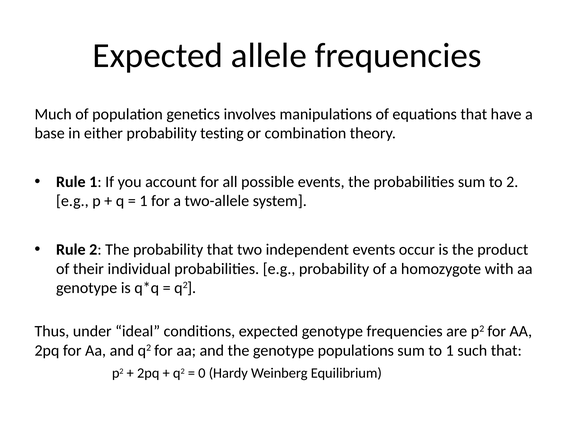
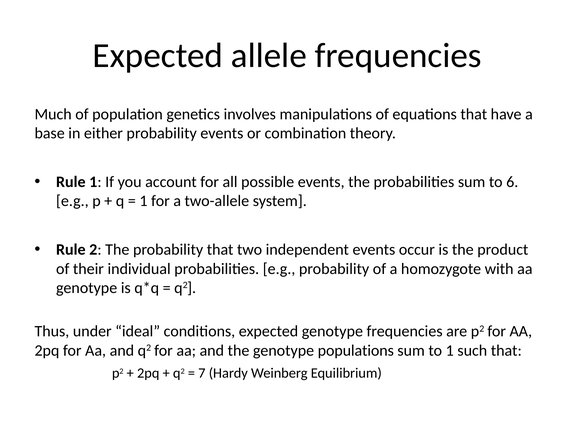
probability testing: testing -> events
to 2: 2 -> 6
0: 0 -> 7
